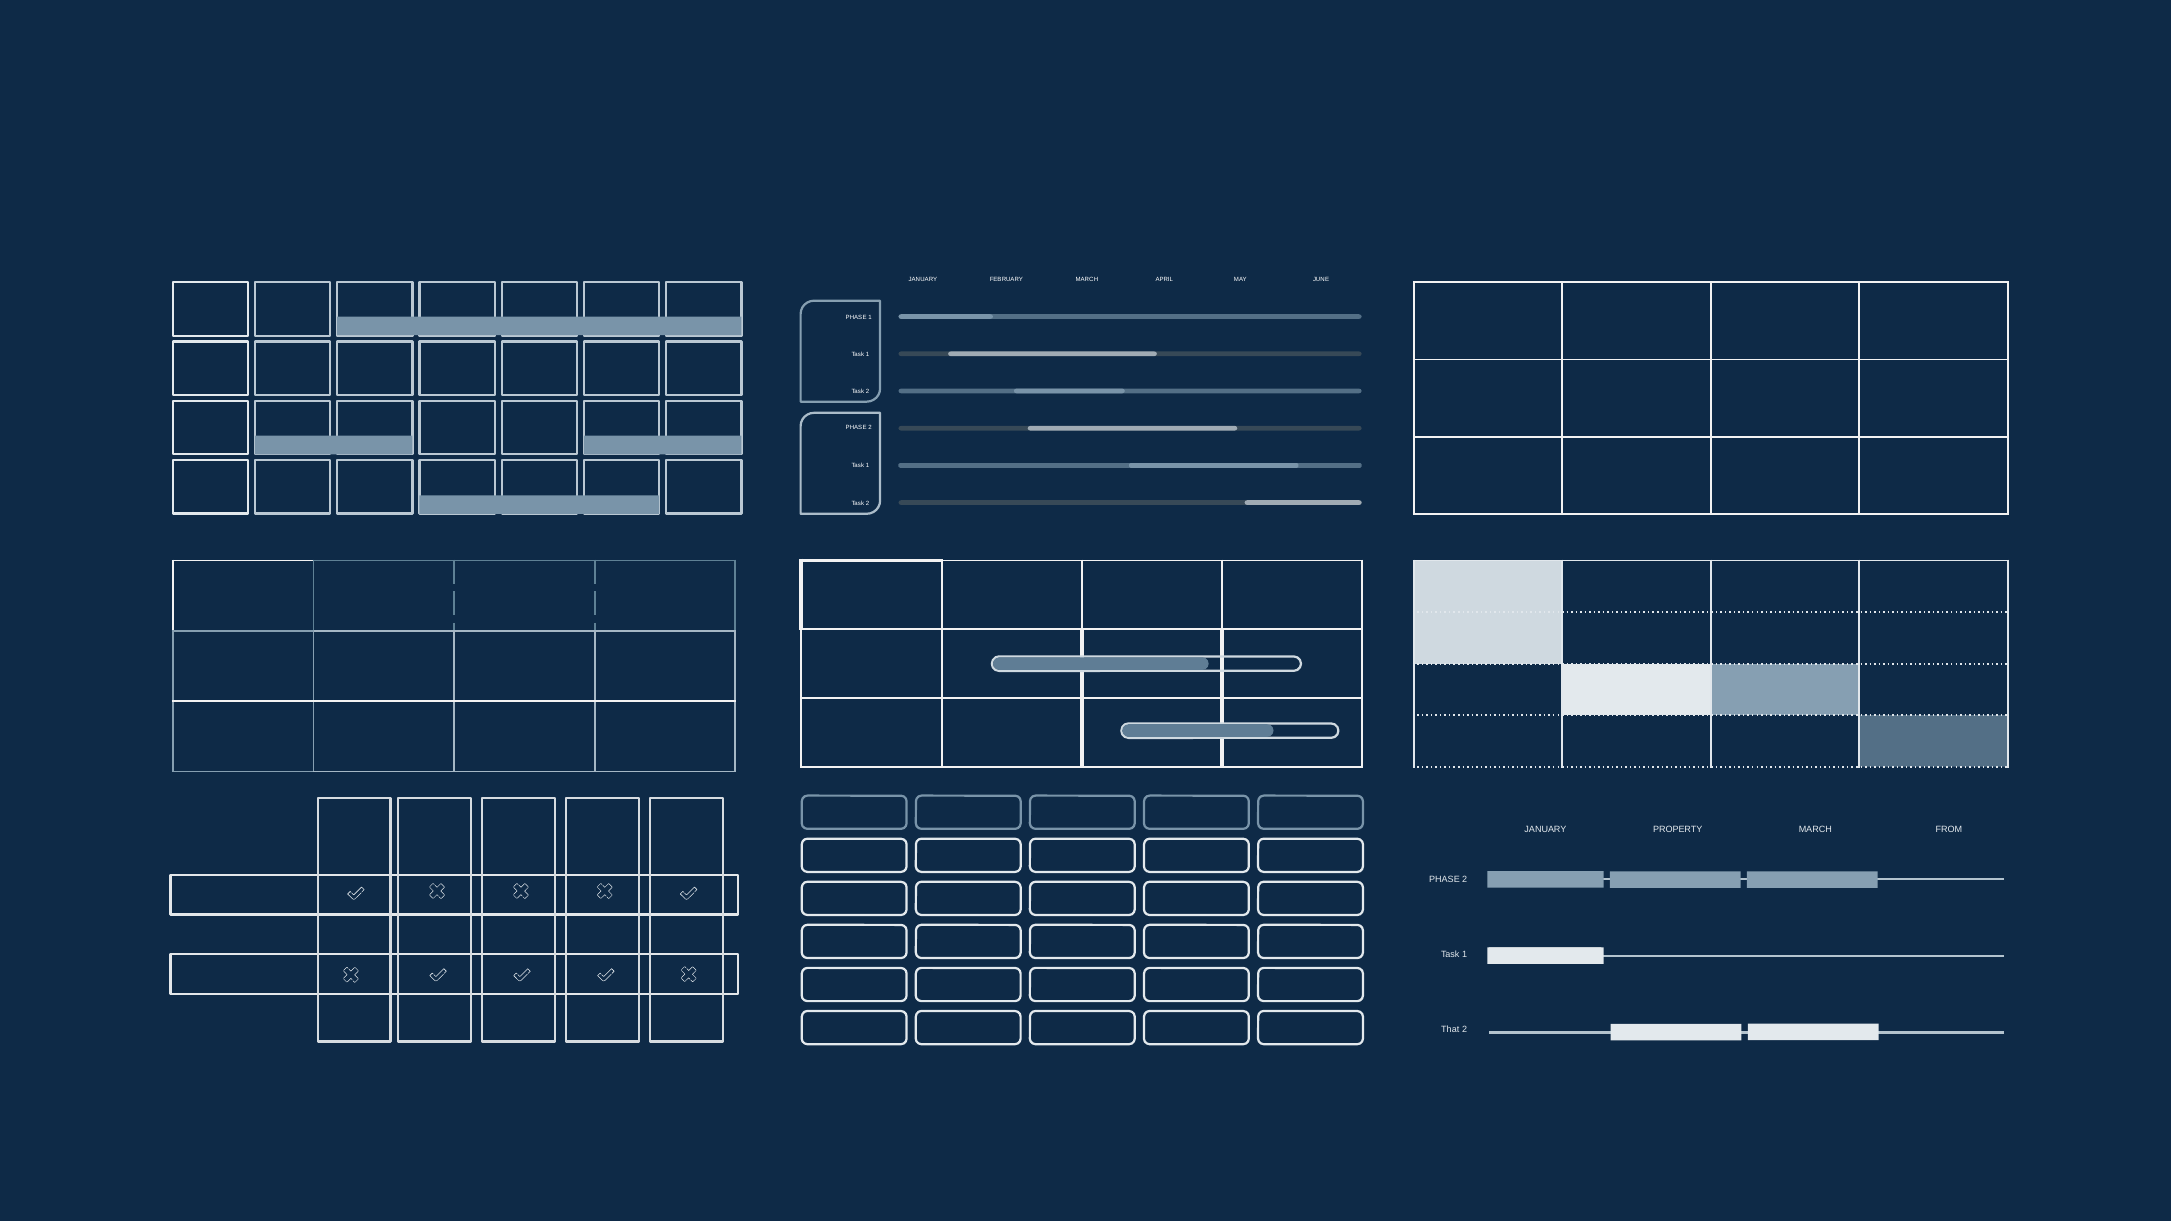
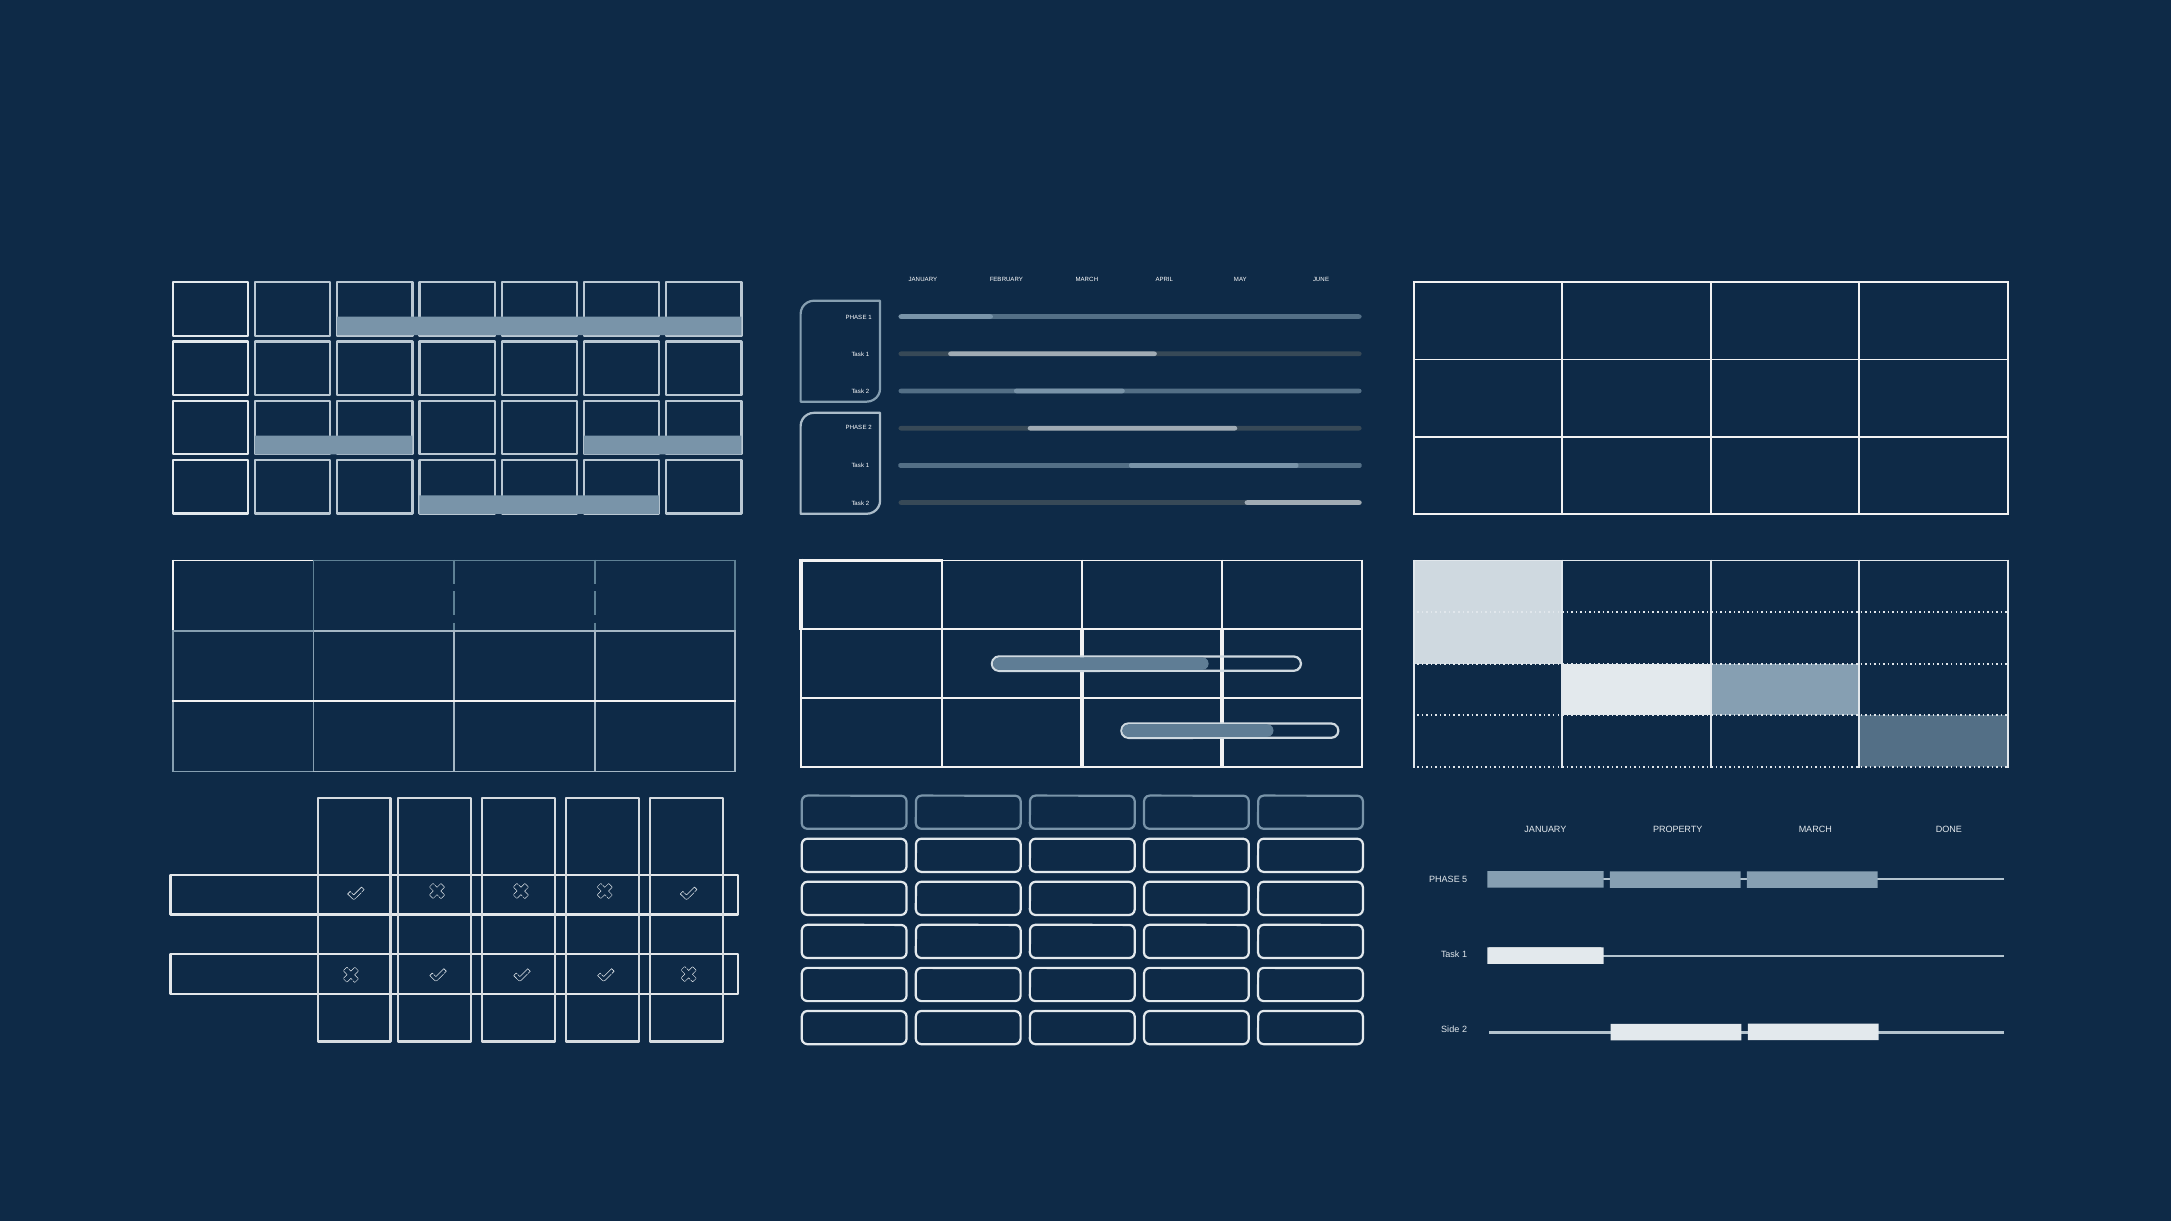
FROM: FROM -> DONE
2 at (1465, 880): 2 -> 5
That: That -> Side
